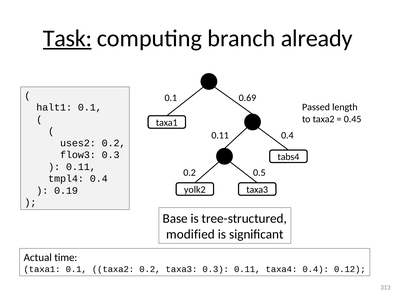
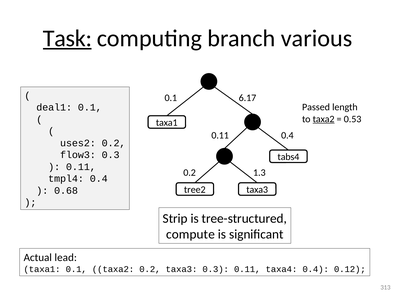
already: already -> various
0.69: 0.69 -> 6.17
halt1: halt1 -> deal1
taxa2 at (324, 119) underline: none -> present
0.45: 0.45 -> 0.53
0.5: 0.5 -> 1.3
yolk2: yolk2 -> tree2
0.19: 0.19 -> 0.68
Base: Base -> Strip
modified: modified -> compute
time: time -> lead
